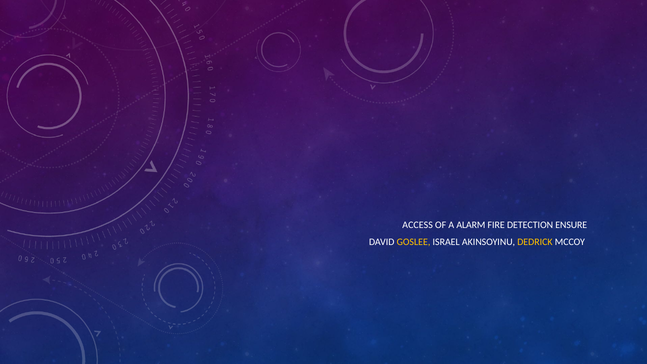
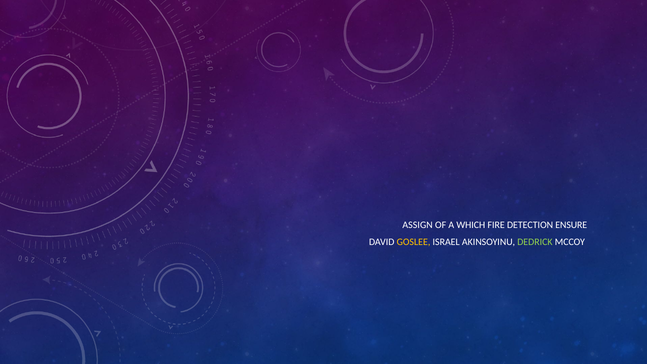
ACCESS: ACCESS -> ASSIGN
ALARM: ALARM -> WHICH
DEDRICK colour: yellow -> light green
